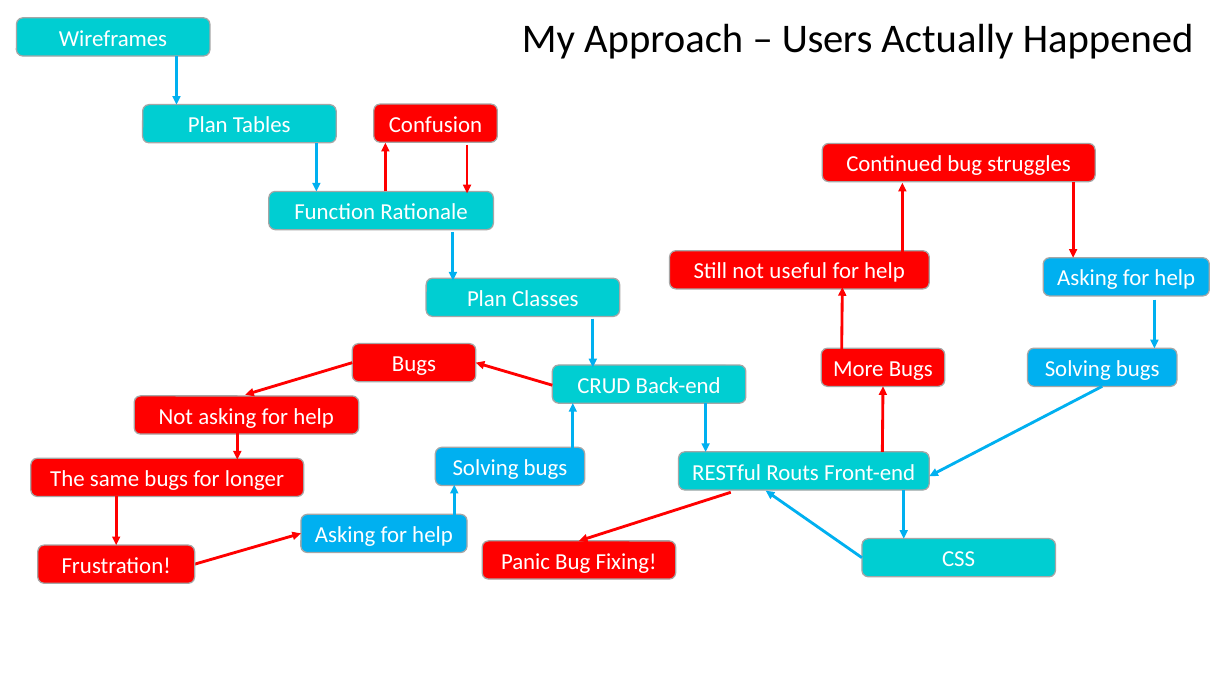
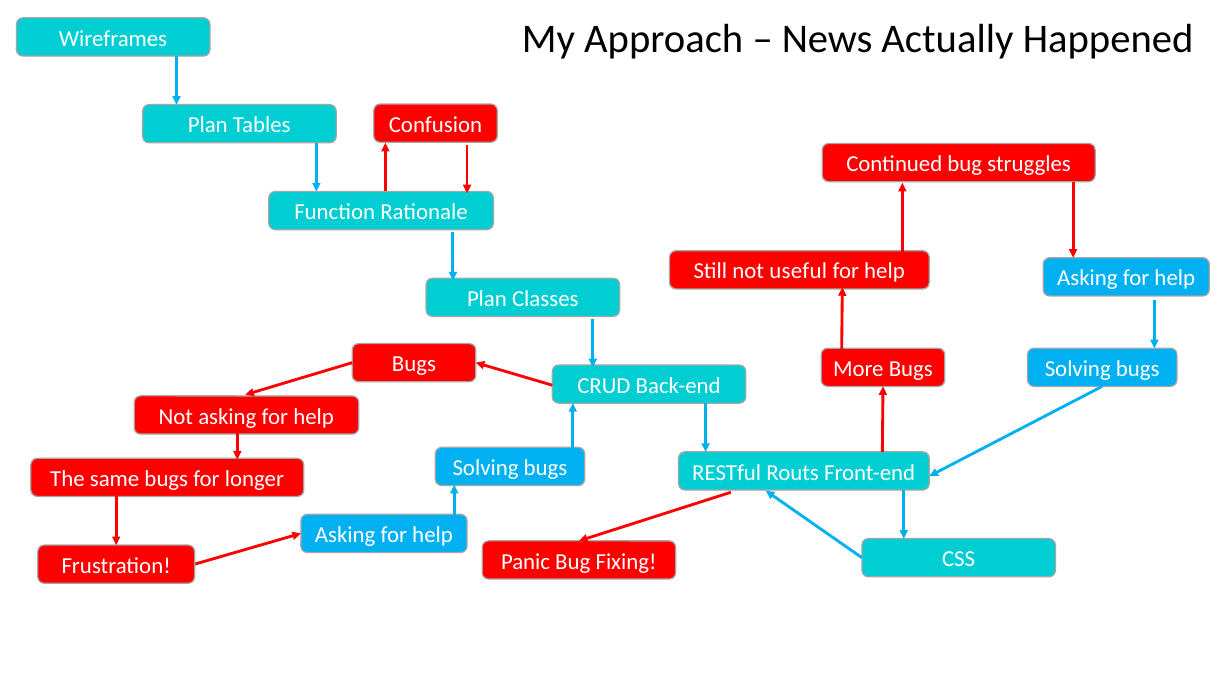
Users: Users -> News
